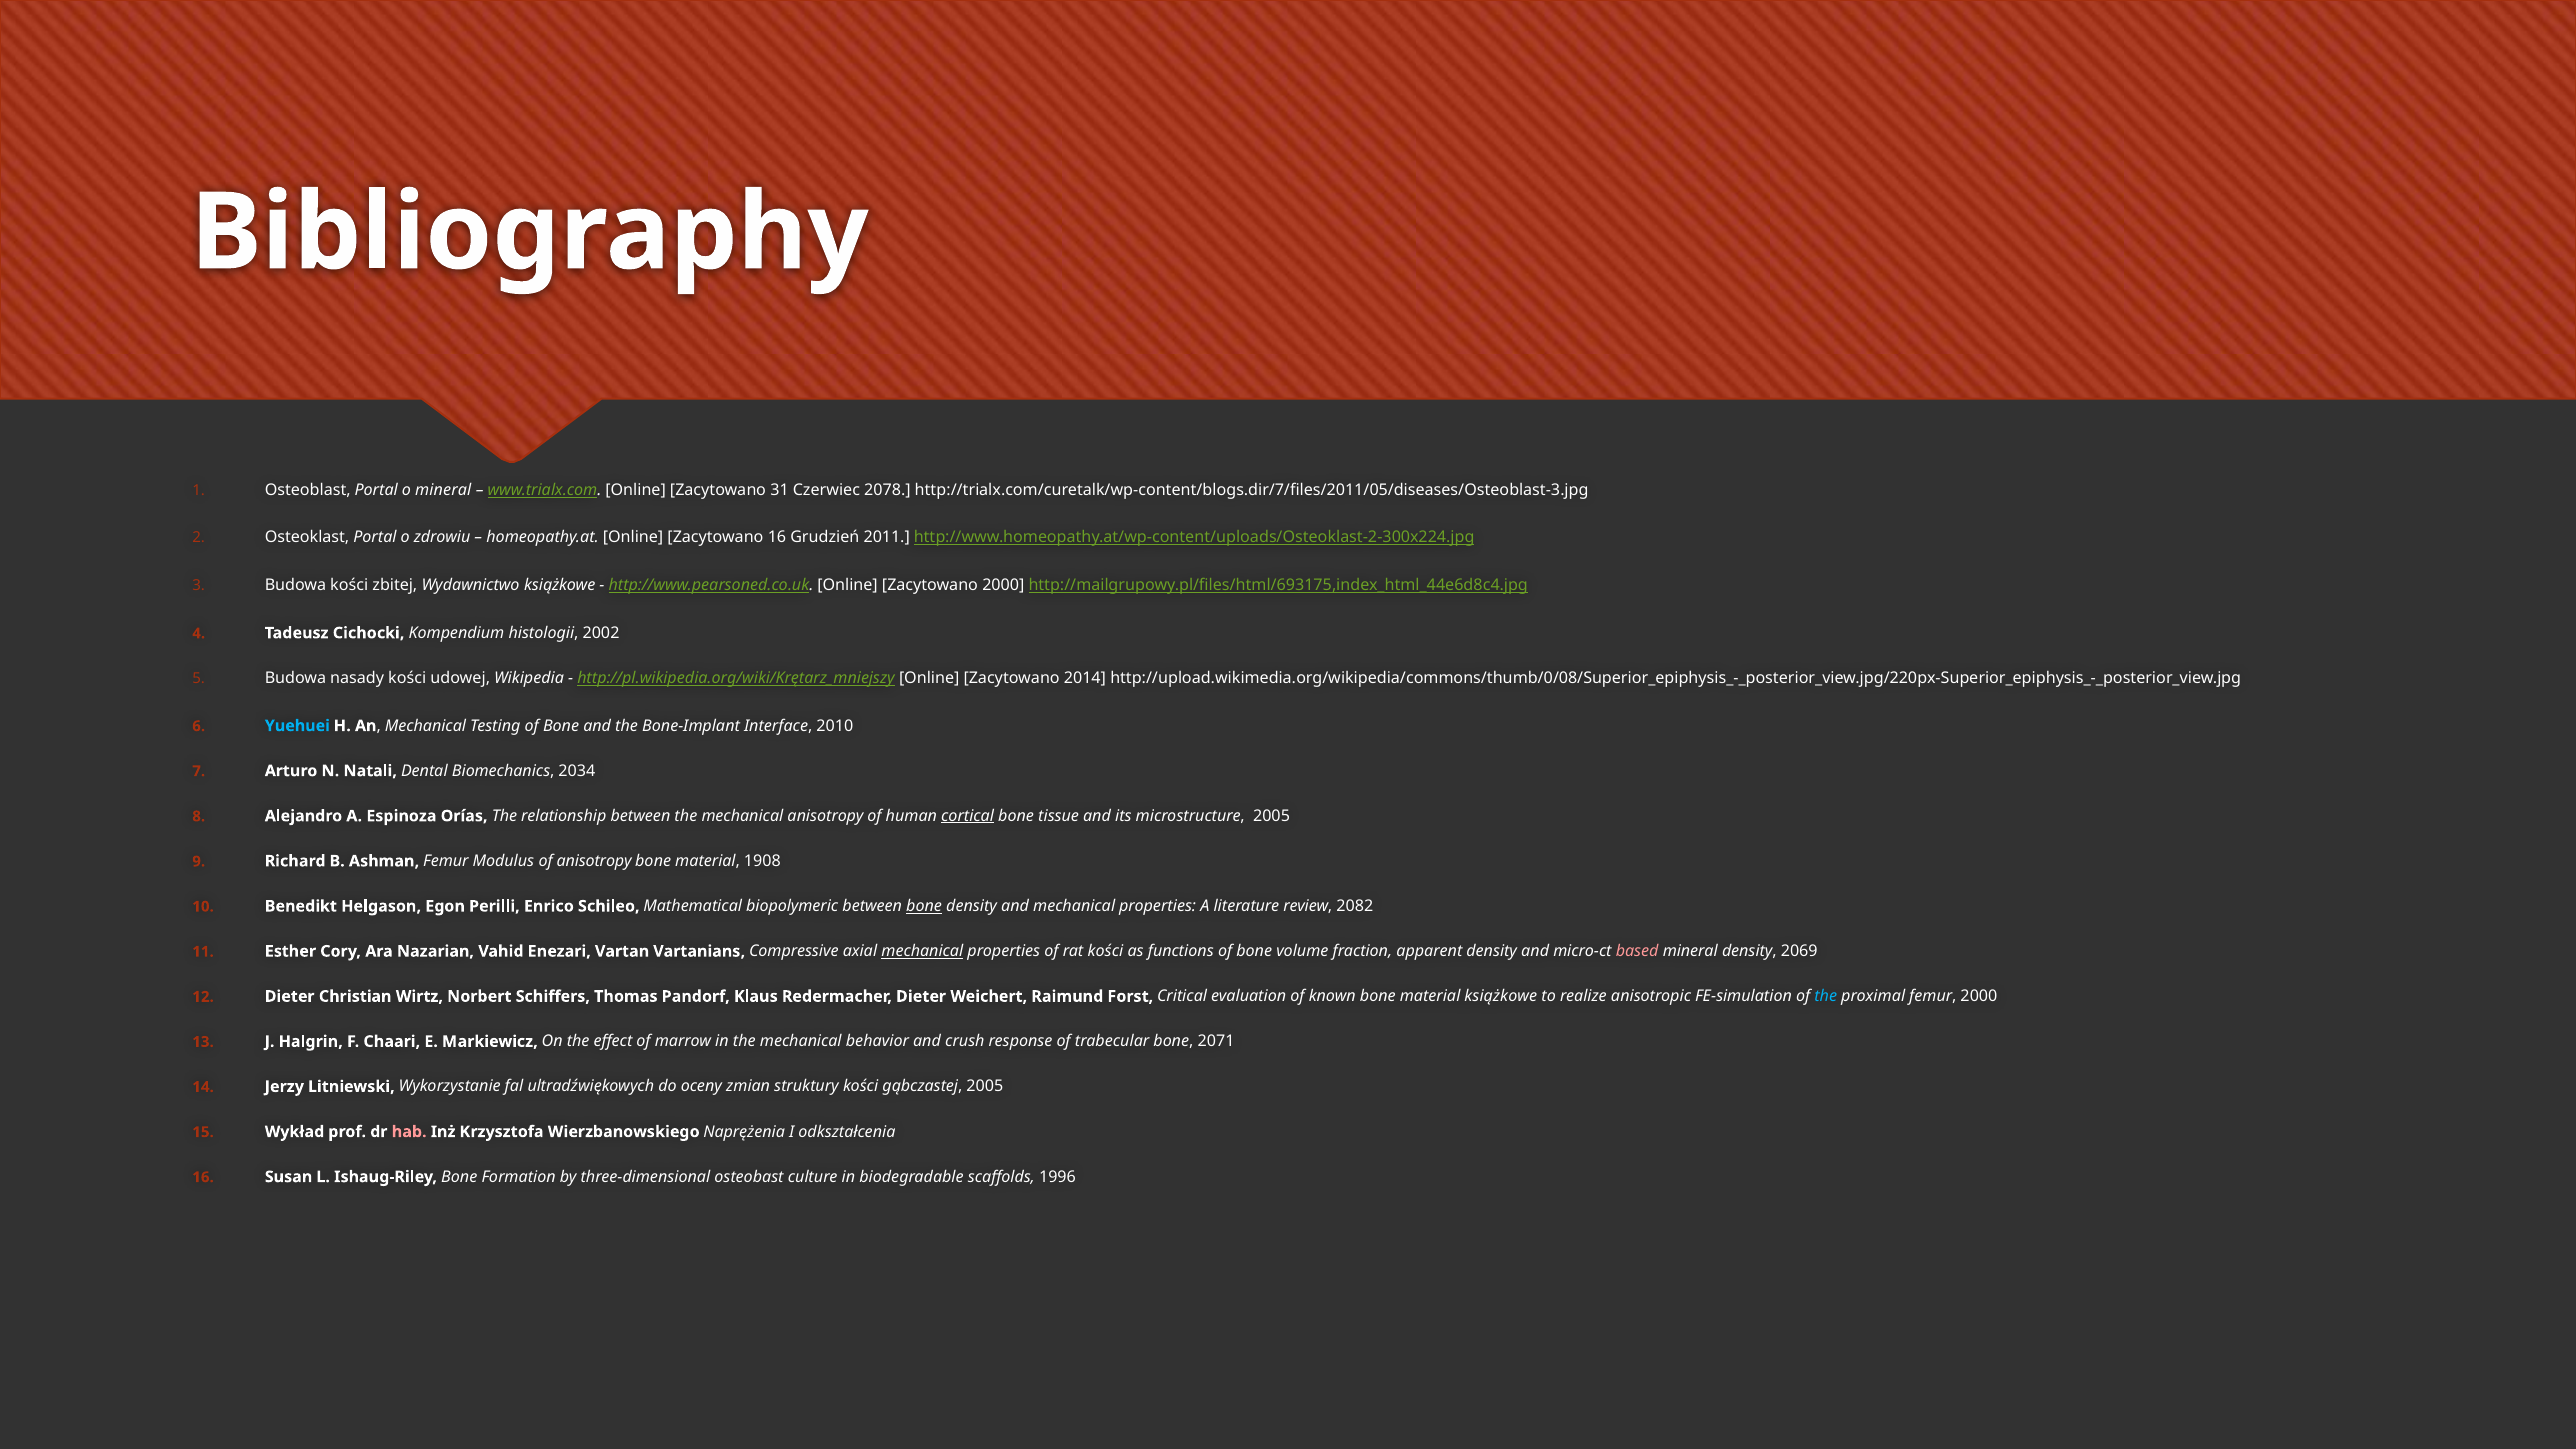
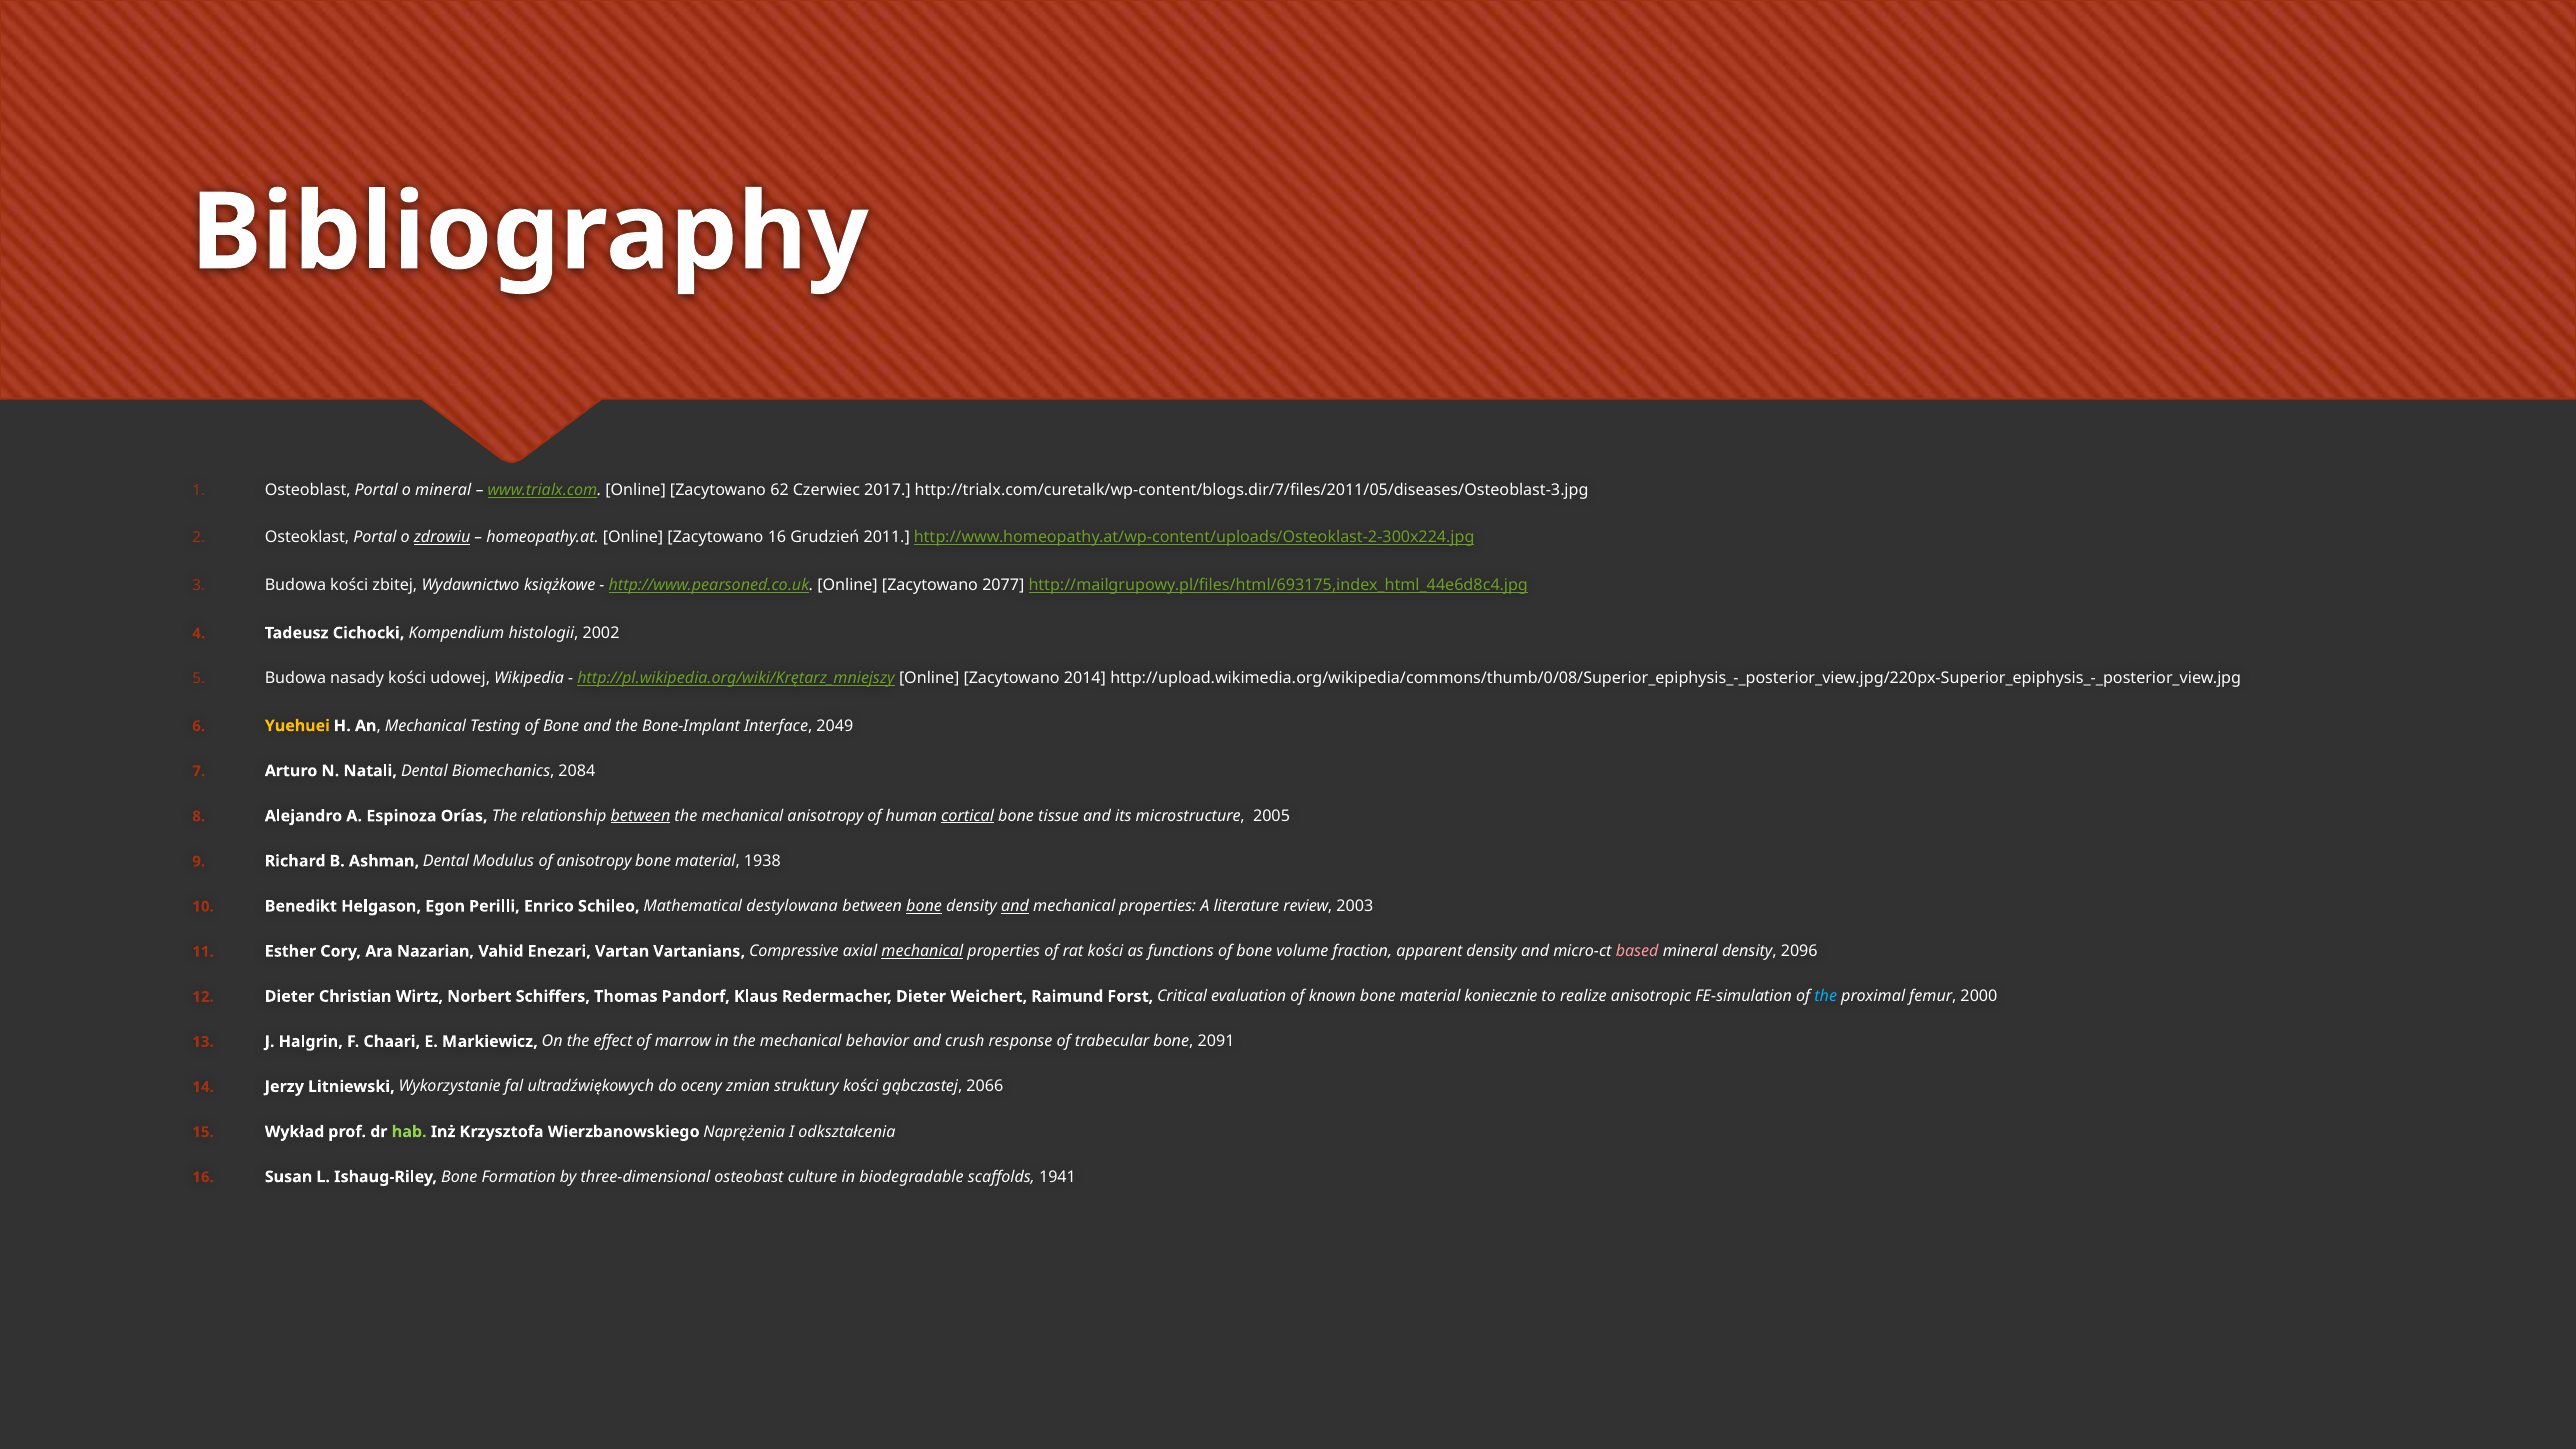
31: 31 -> 62
2078: 2078 -> 2017
zdrowiu underline: none -> present
Zacytowano 2000: 2000 -> 2077
Yuehuei colour: light blue -> yellow
2010: 2010 -> 2049
2034: 2034 -> 2084
between at (641, 816) underline: none -> present
Ashman Femur: Femur -> Dental
1908: 1908 -> 1938
biopolymeric: biopolymeric -> destylowana
and at (1015, 906) underline: none -> present
2082: 2082 -> 2003
2069: 2069 -> 2096
material książkowe: książkowe -> koniecznie
2071: 2071 -> 2091
gąbczastej 2005: 2005 -> 2066
hab colour: pink -> light green
1996: 1996 -> 1941
